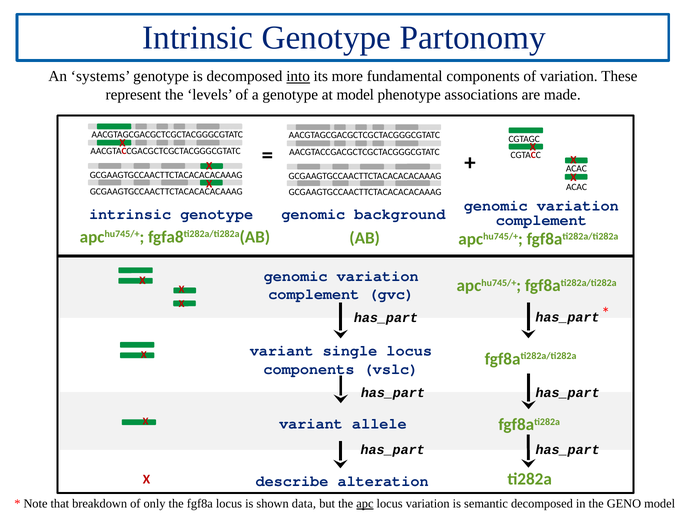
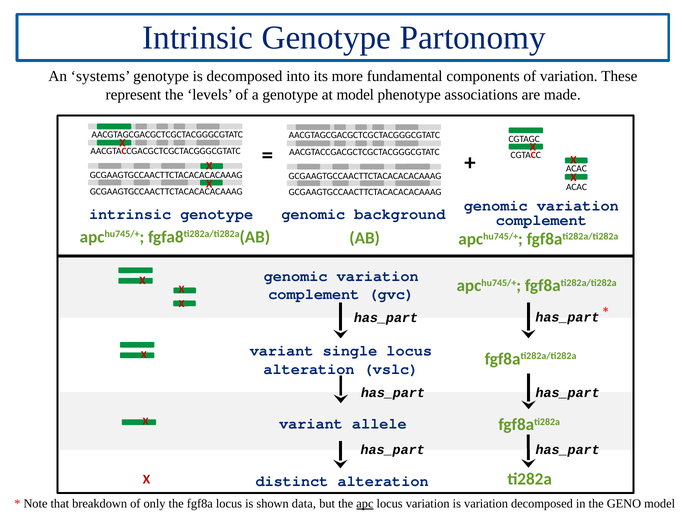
into underline: present -> none
components at (309, 369): components -> alteration
describe: describe -> distinct
is semantic: semantic -> variation
